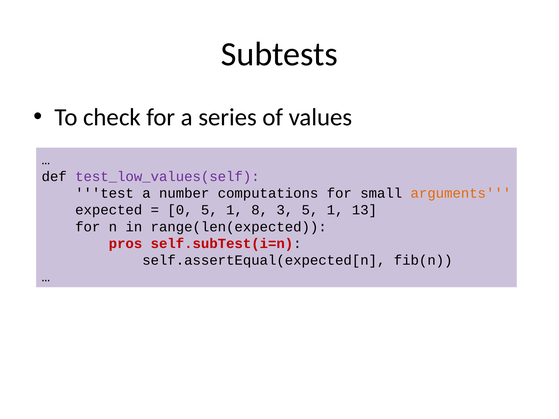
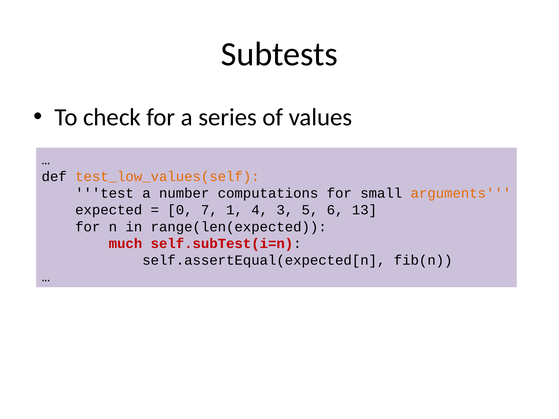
test_low_values(self colour: purple -> orange
0 5: 5 -> 7
8: 8 -> 4
3 5 1: 1 -> 6
pros: pros -> much
